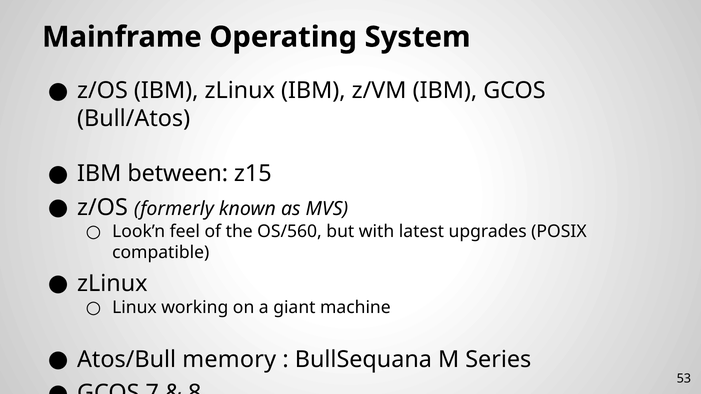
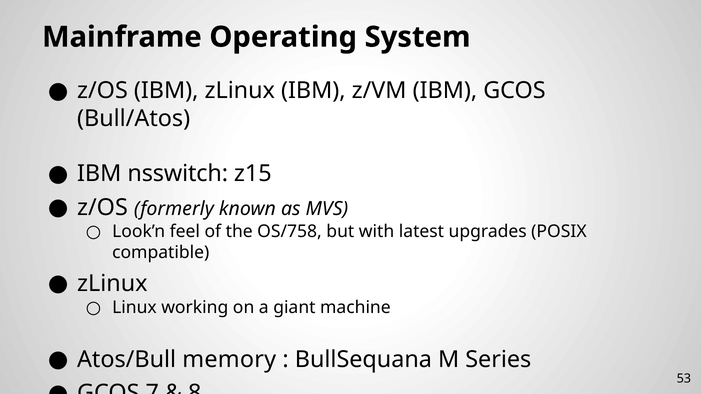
between: between -> nsswitch
OS/560: OS/560 -> OS/758
